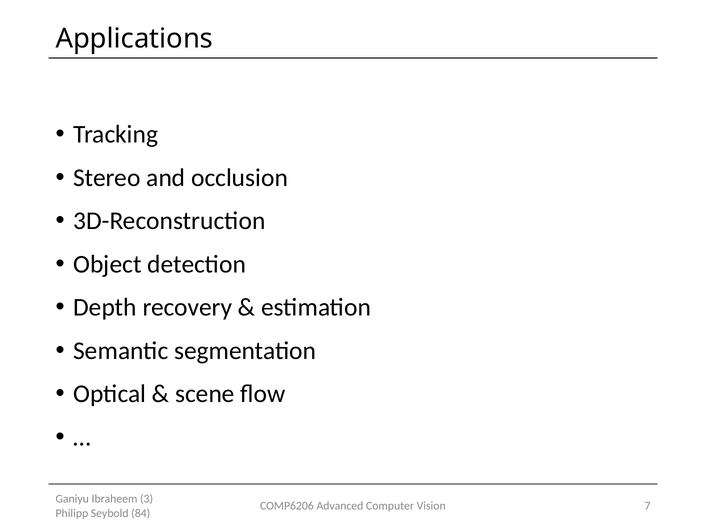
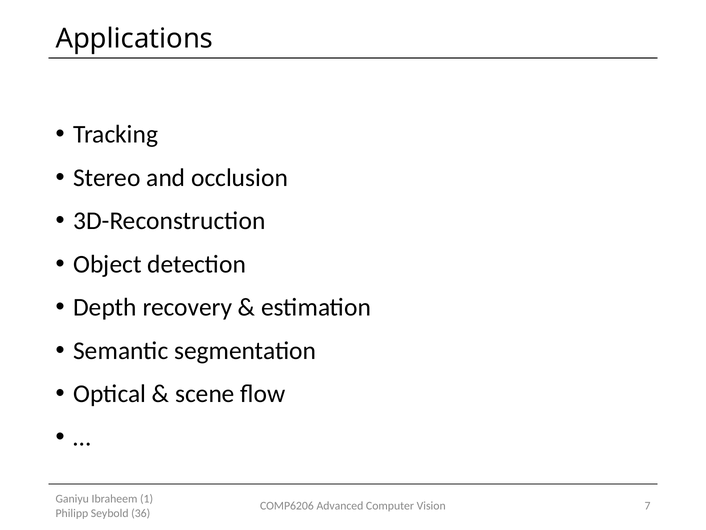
3: 3 -> 1
84: 84 -> 36
